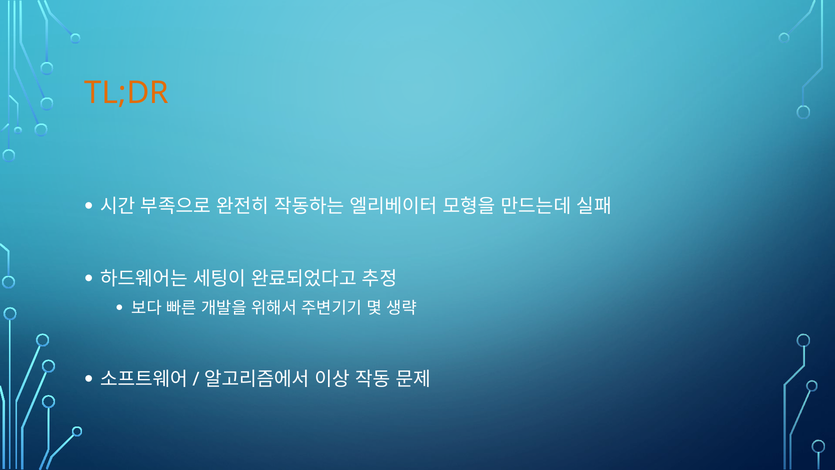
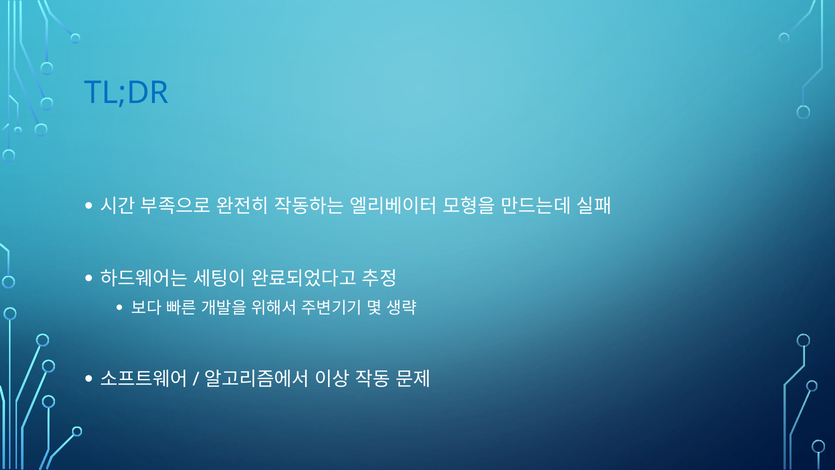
TL;DR colour: orange -> blue
